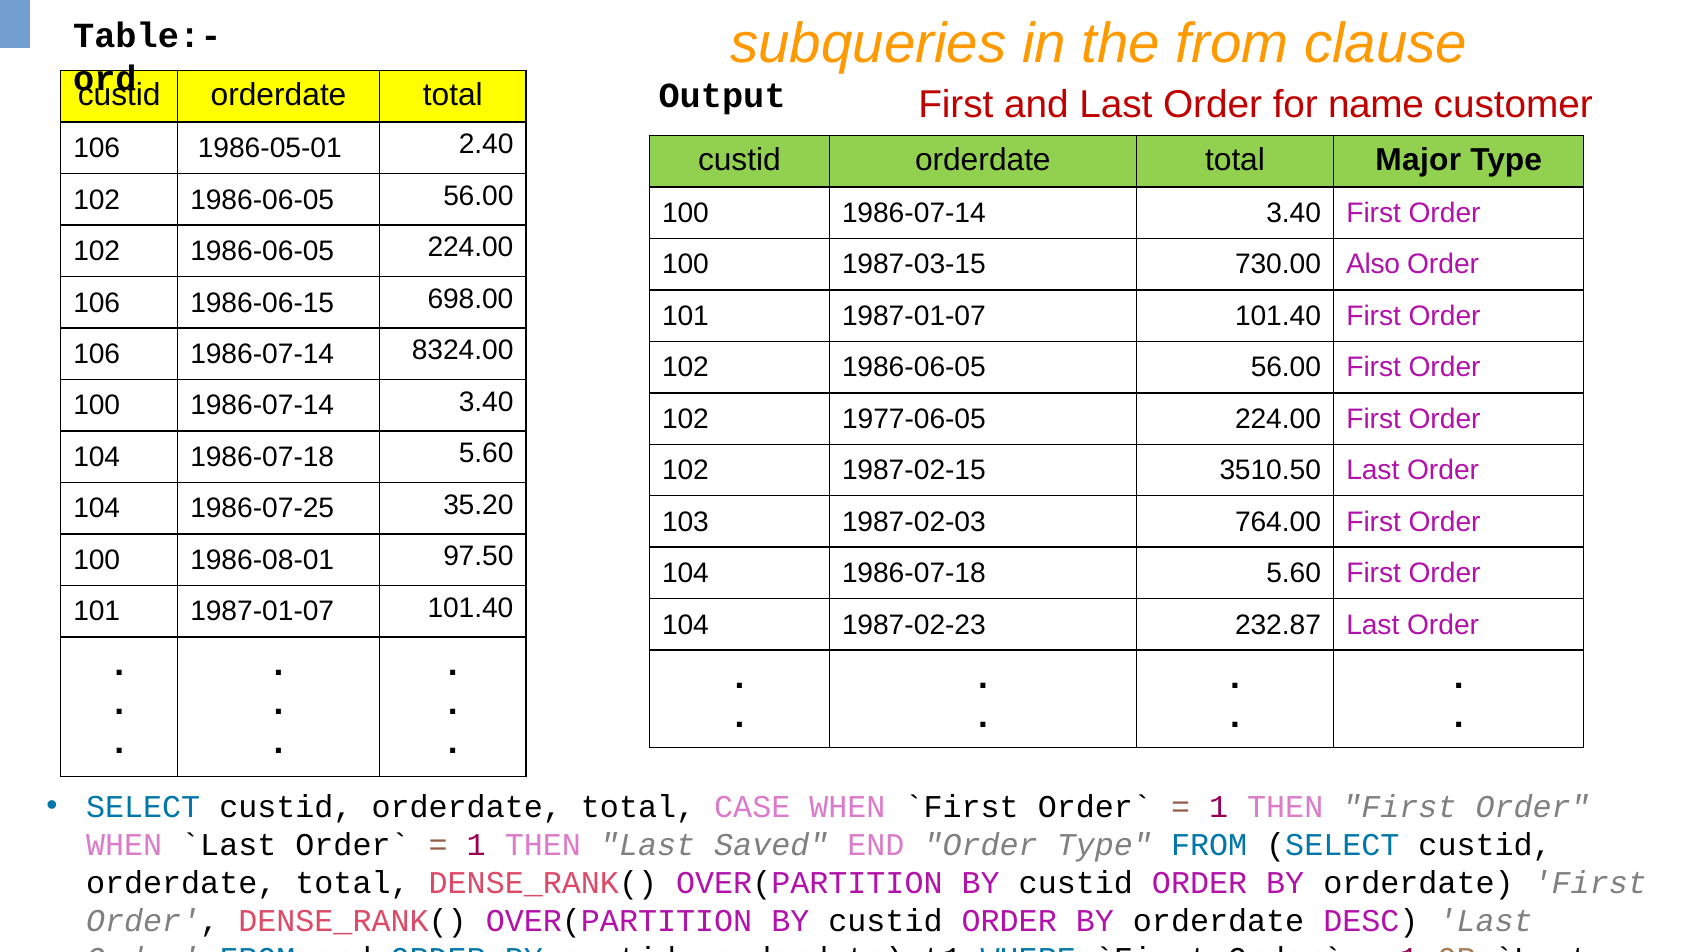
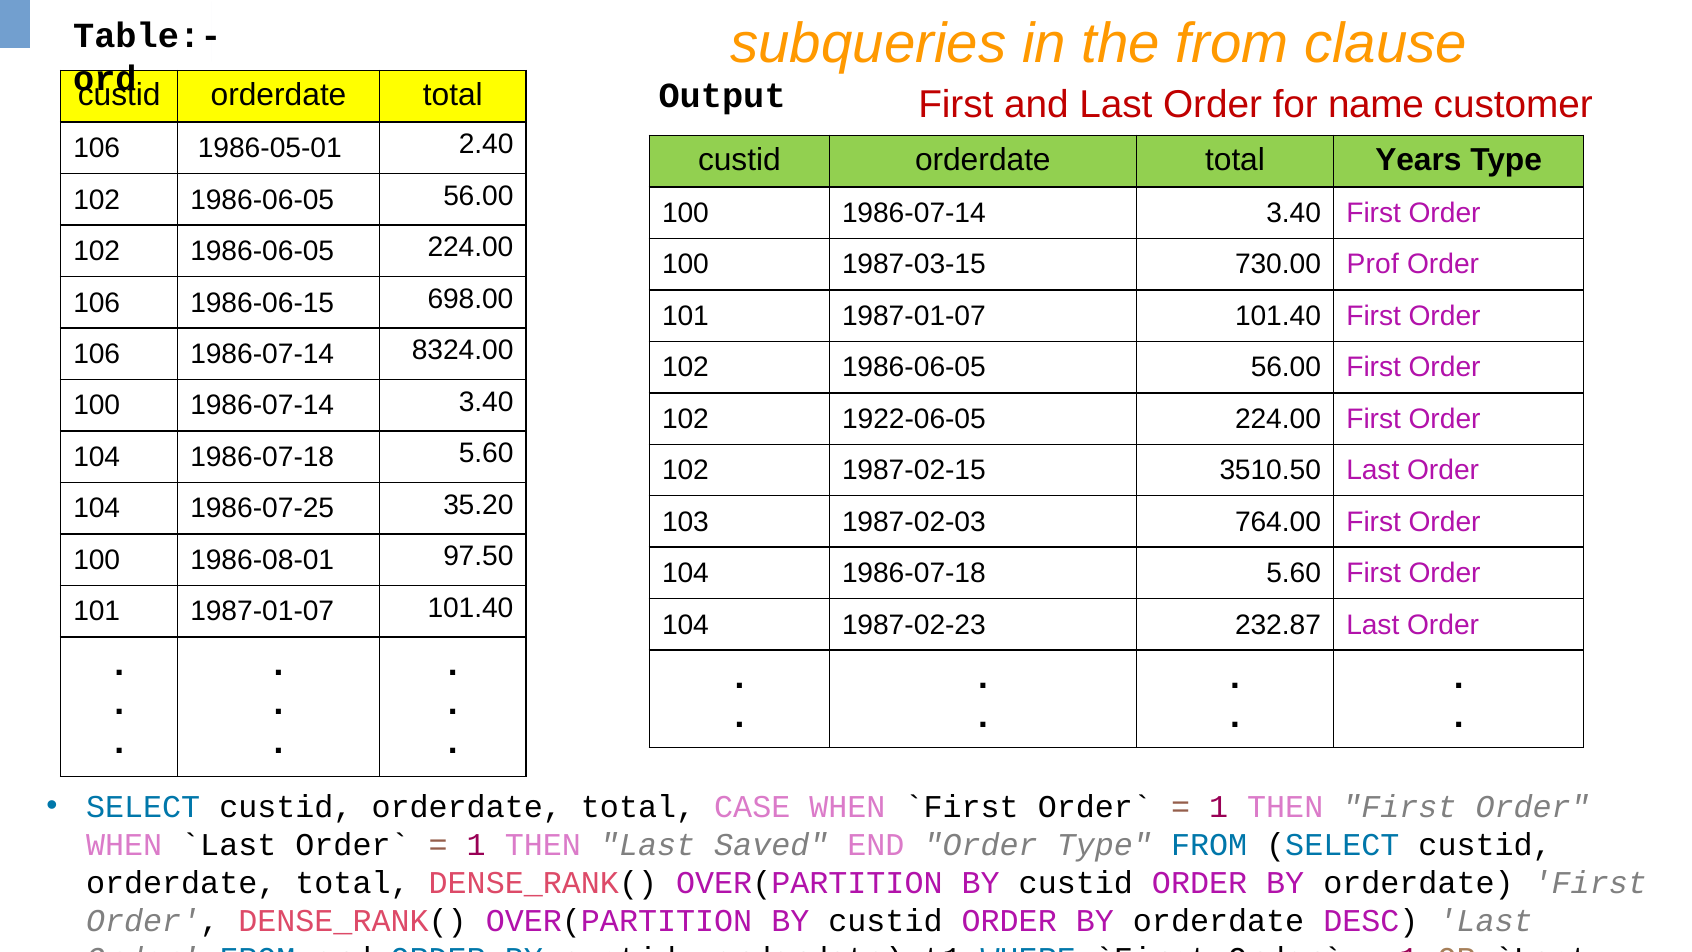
Major: Major -> Years
Also: Also -> Prof
1977-06-05: 1977-06-05 -> 1922-06-05
